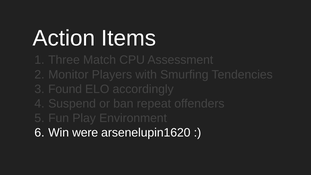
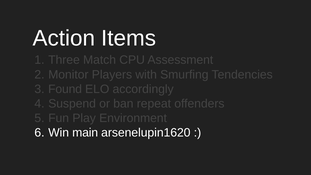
were: were -> main
